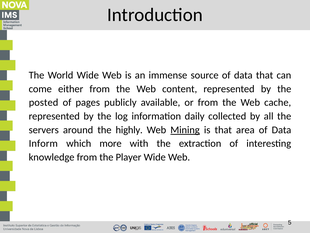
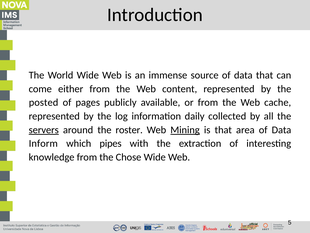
servers underline: none -> present
highly: highly -> roster
more: more -> pipes
Player: Player -> Chose
